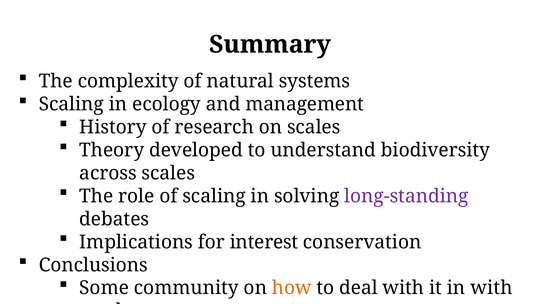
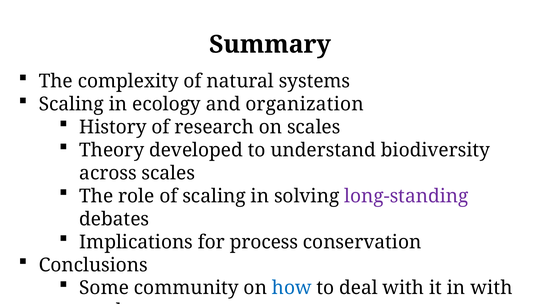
management: management -> organization
interest: interest -> process
how colour: orange -> blue
